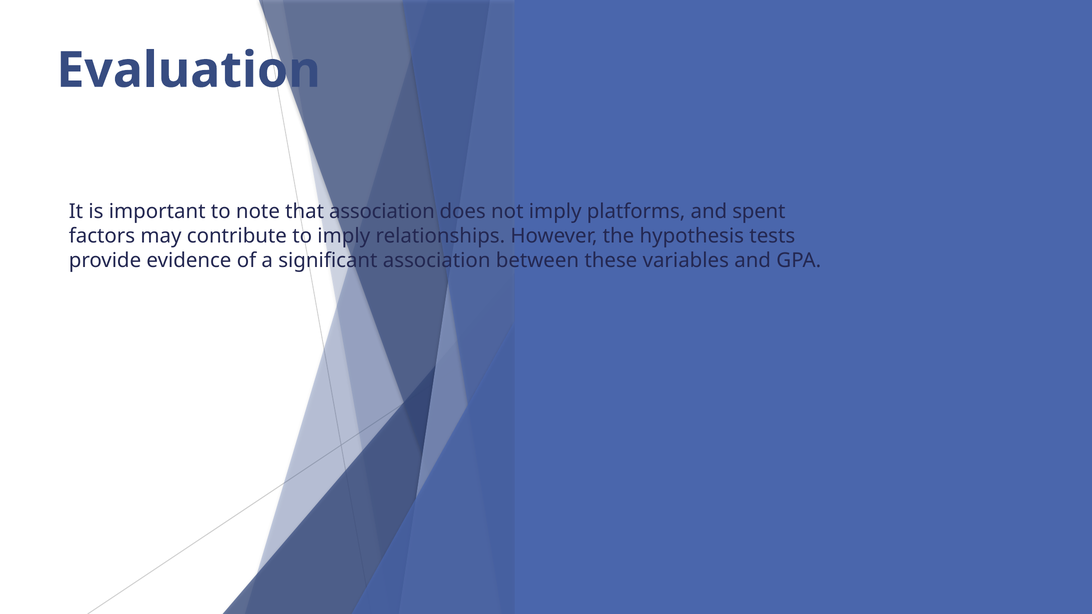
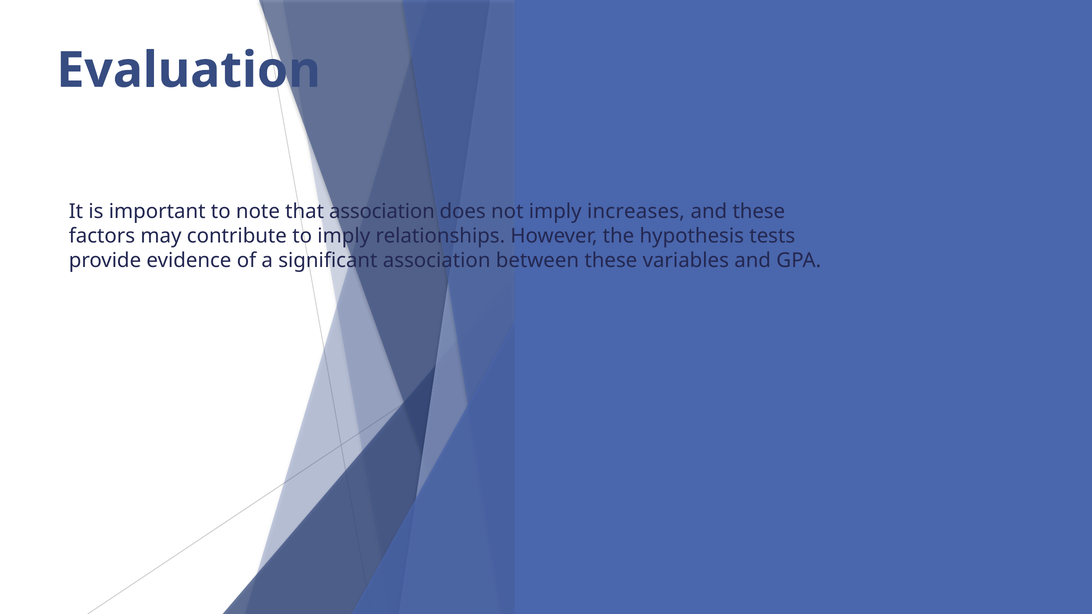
platforms: platforms -> increases
and spent: spent -> these
